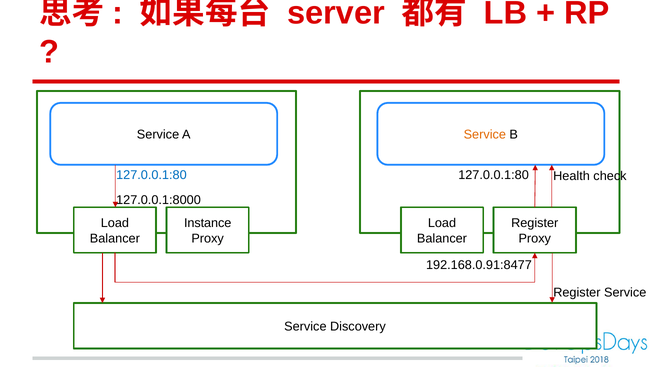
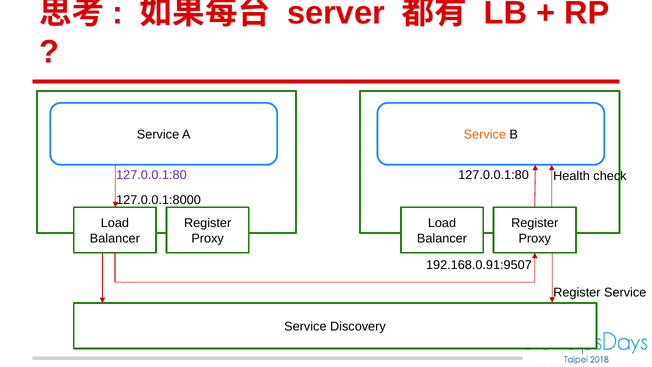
127.0.0.1:80 at (151, 175) colour: blue -> purple
Instance at (208, 223): Instance -> Register
192.168.0.91:8477: 192.168.0.91:8477 -> 192.168.0.91:9507
